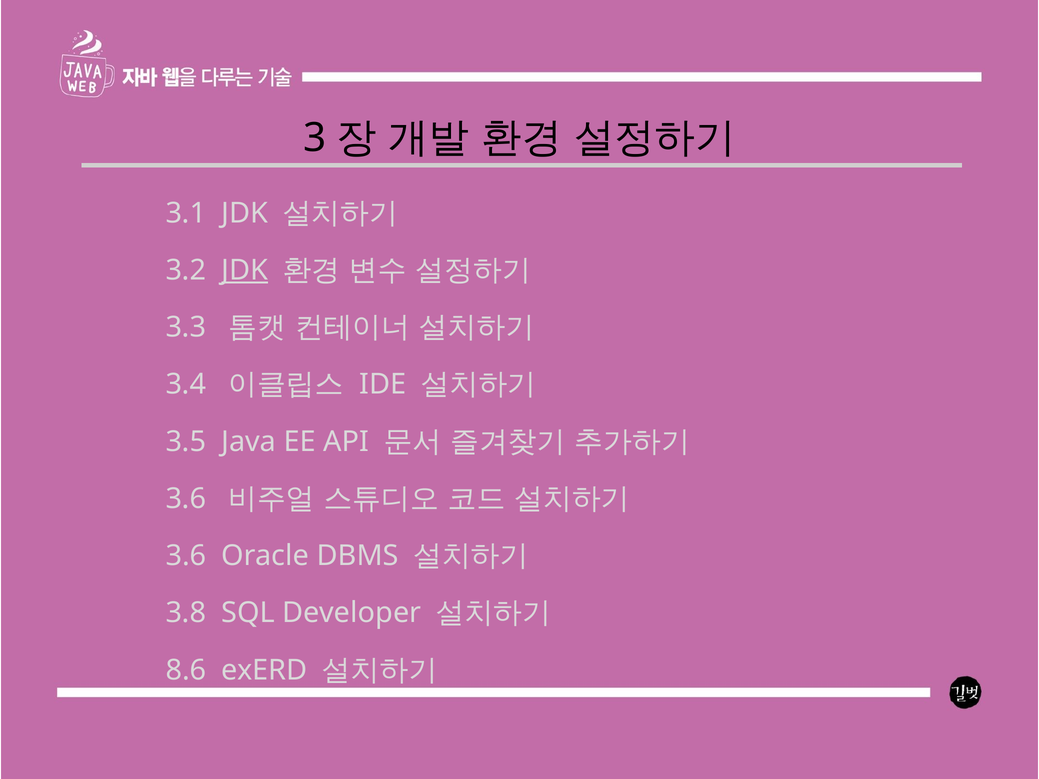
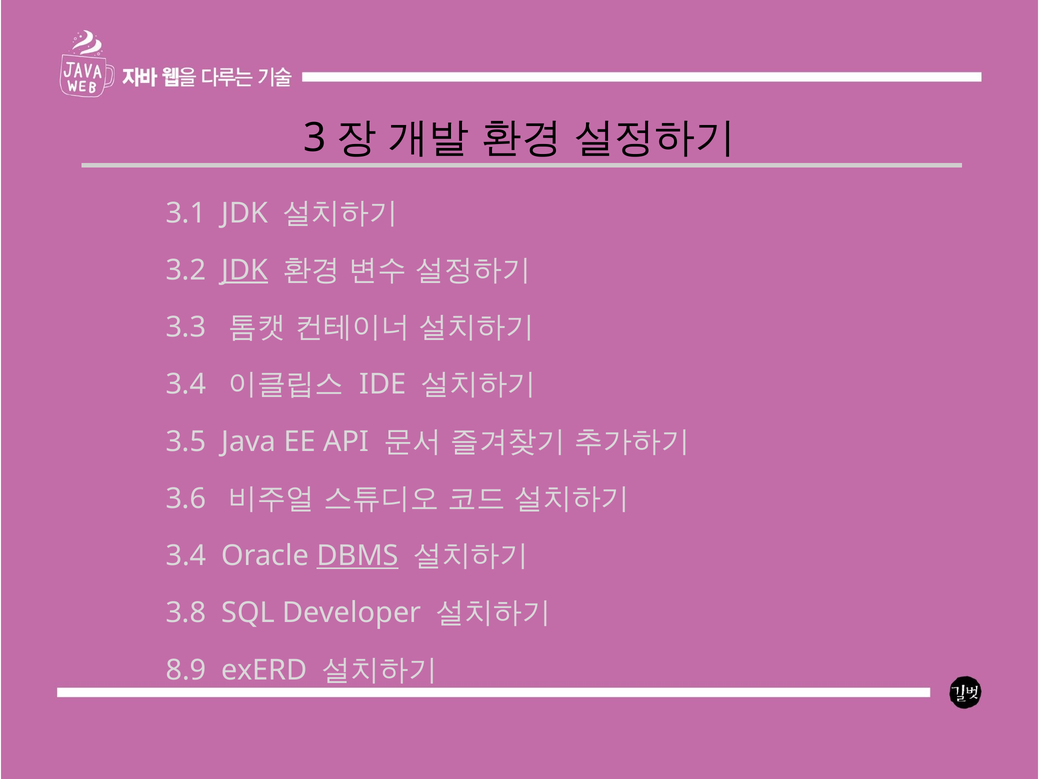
3.6 at (186, 556): 3.6 -> 3.4
DBMS underline: none -> present
8.6: 8.6 -> 8.9
